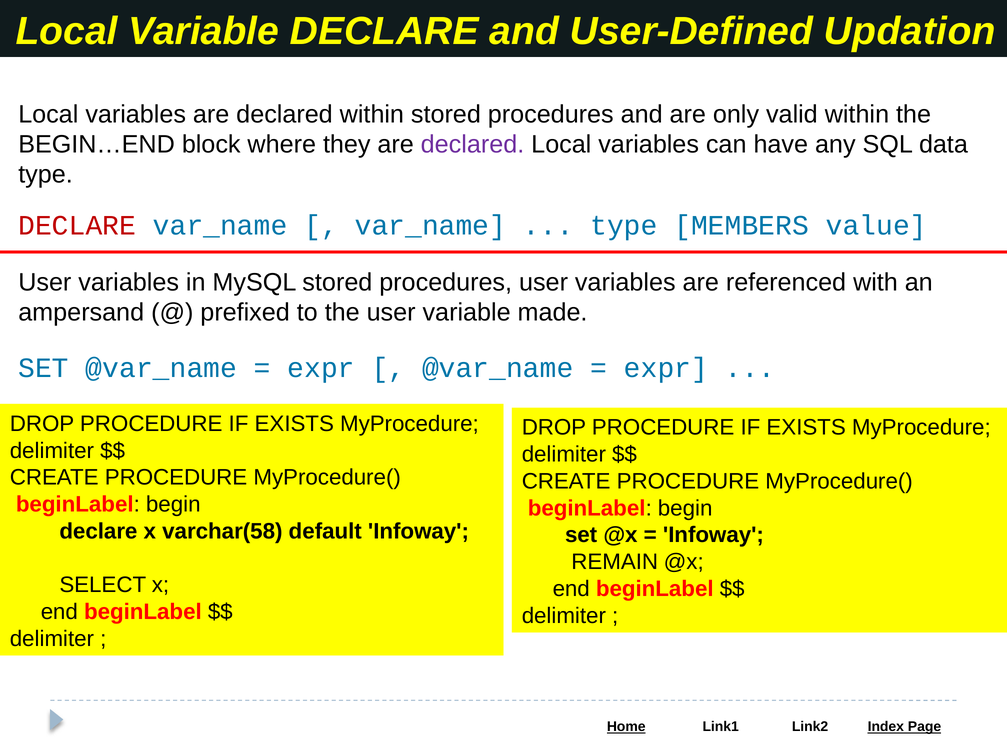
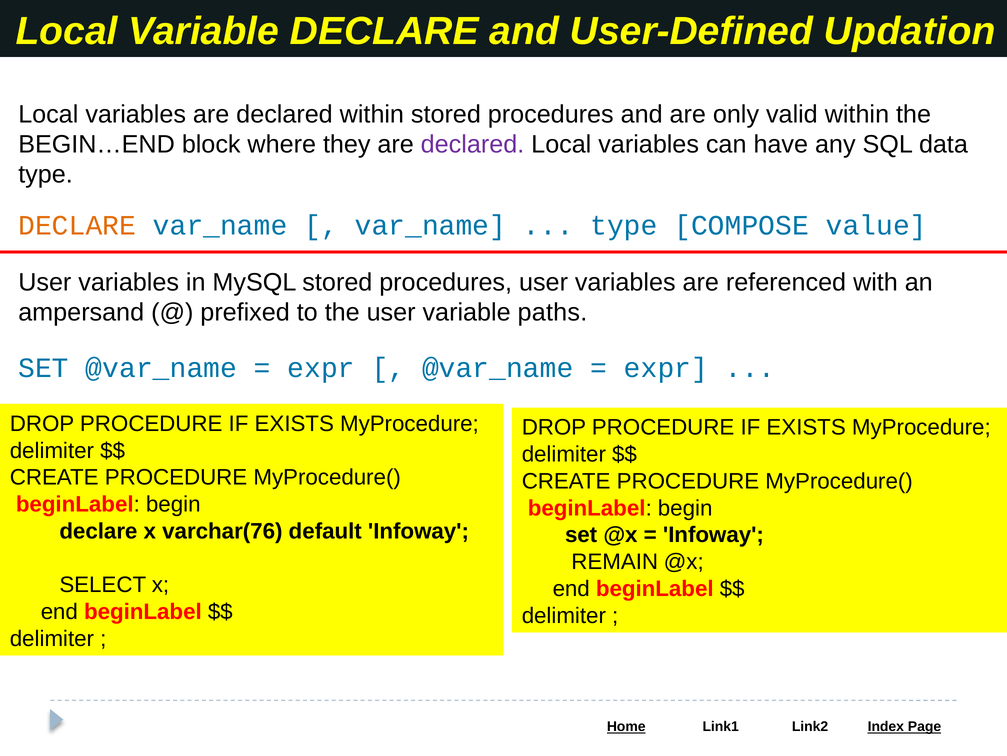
DECLARE at (77, 225) colour: red -> orange
MEMBERS: MEMBERS -> COMPOSE
made: made -> paths
varchar(58: varchar(58 -> varchar(76
